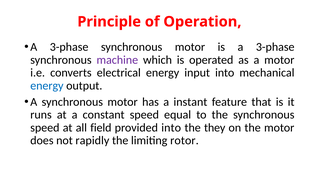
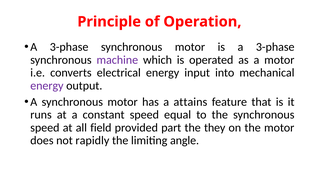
energy at (47, 86) colour: blue -> purple
instant: instant -> attains
provided into: into -> part
rotor: rotor -> angle
